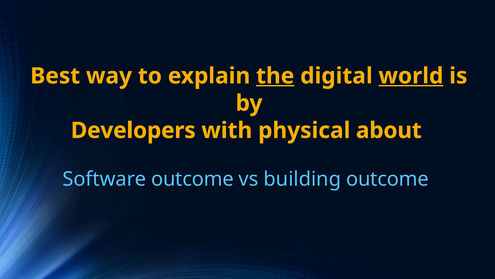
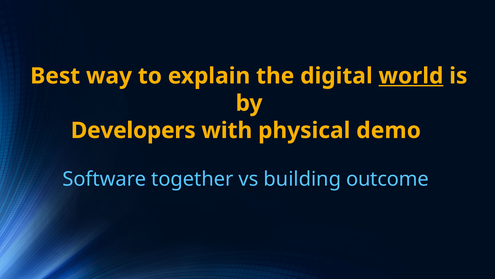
the underline: present -> none
about: about -> demo
Software outcome: outcome -> together
